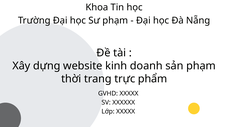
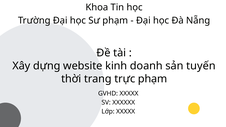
sản phạm: phạm -> tuyến
trực phẩm: phẩm -> phạm
